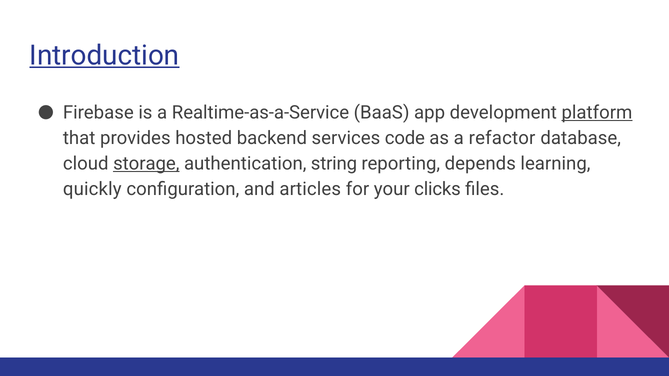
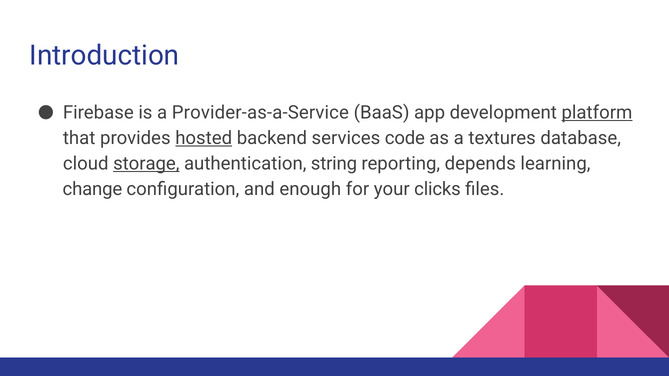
Introduction underline: present -> none
Realtime-as-a-Service: Realtime-as-a-Service -> Provider-as-a-Service
hosted underline: none -> present
refactor: refactor -> textures
quickly: quickly -> change
articles: articles -> enough
